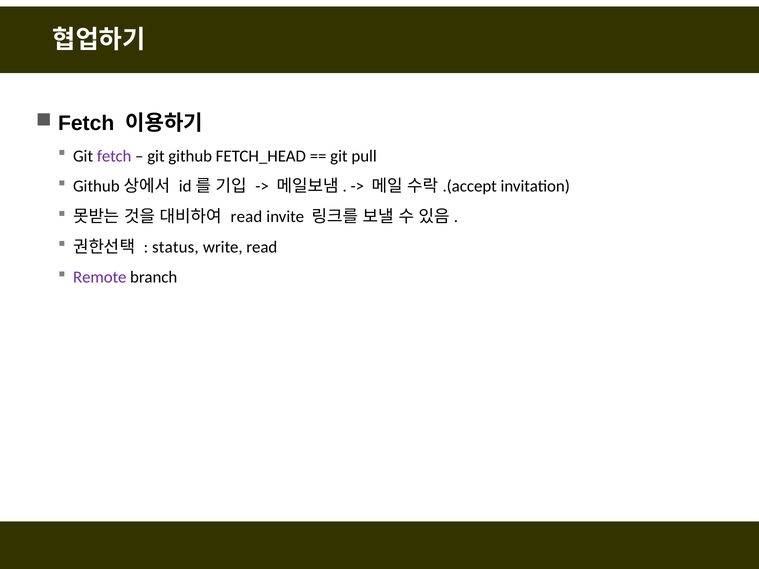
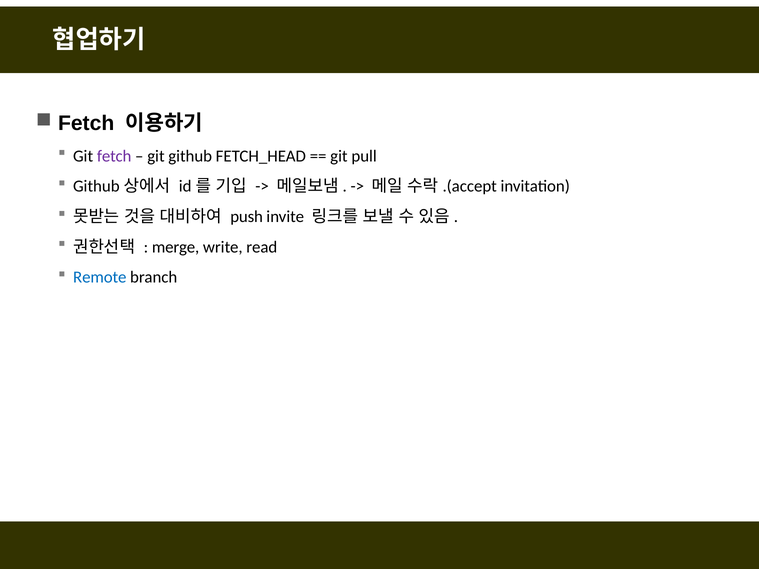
read at (246, 217): read -> push
status: status -> merge
Remote colour: purple -> blue
